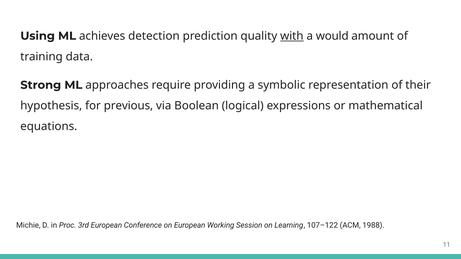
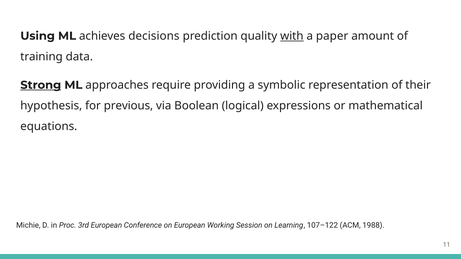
detection: detection -> decisions
would: would -> paper
Strong underline: none -> present
